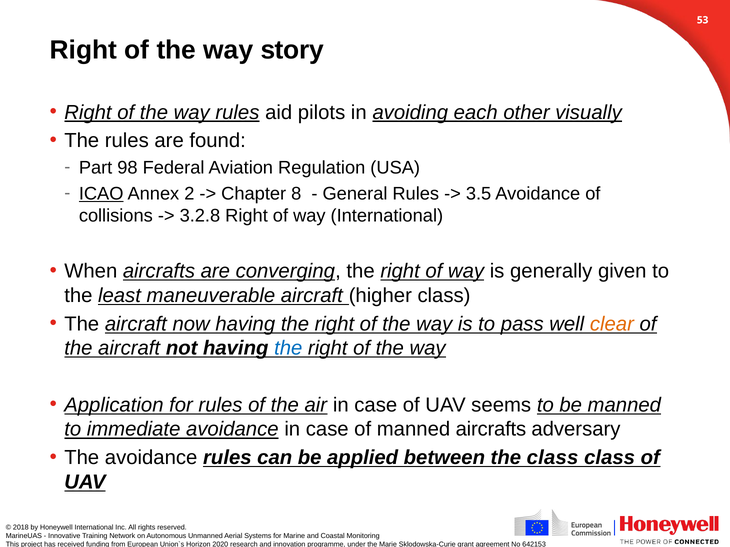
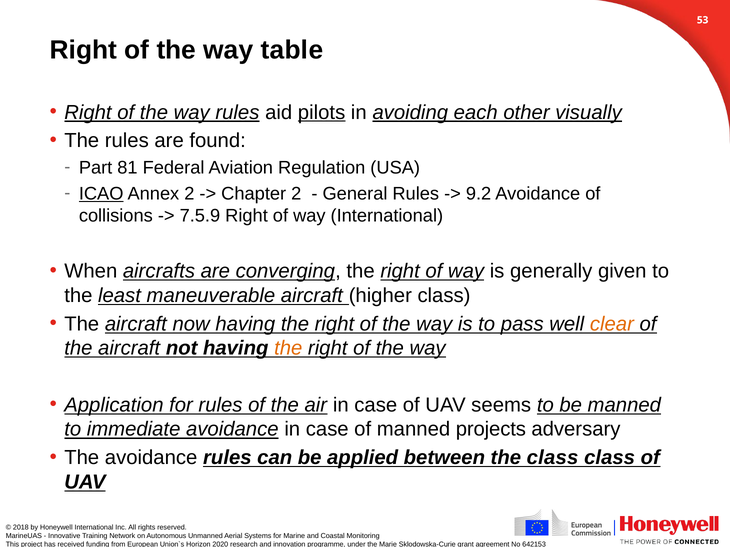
story: story -> table
pilots underline: none -> present
98: 98 -> 81
Chapter 8: 8 -> 2
3.5: 3.5 -> 9.2
3.2.8: 3.2.8 -> 7.5.9
the at (288, 349) colour: blue -> orange
manned aircrafts: aircrafts -> projects
